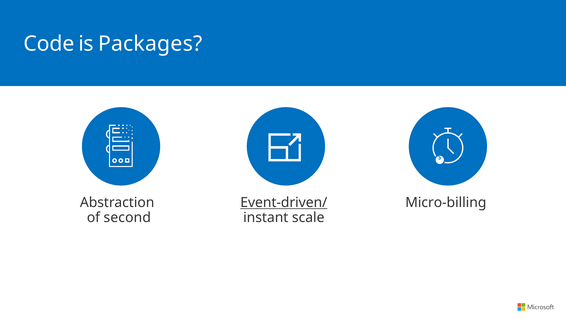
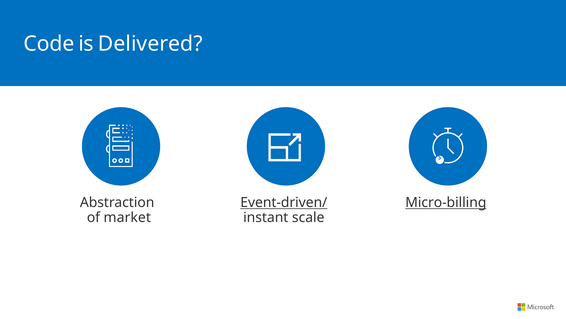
Packages: Packages -> Delivered
Micro-billing underline: none -> present
second: second -> market
